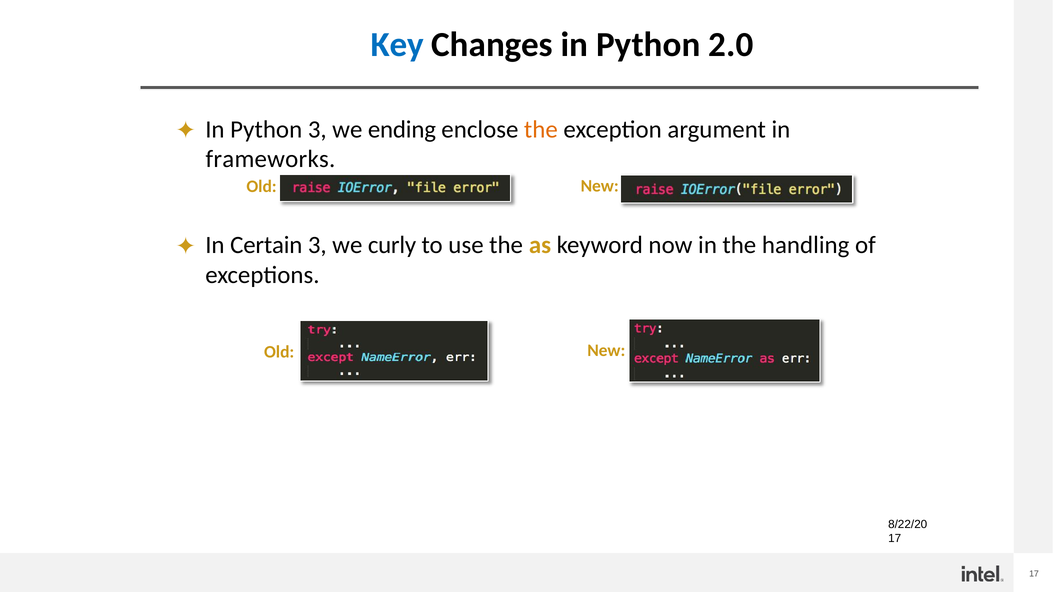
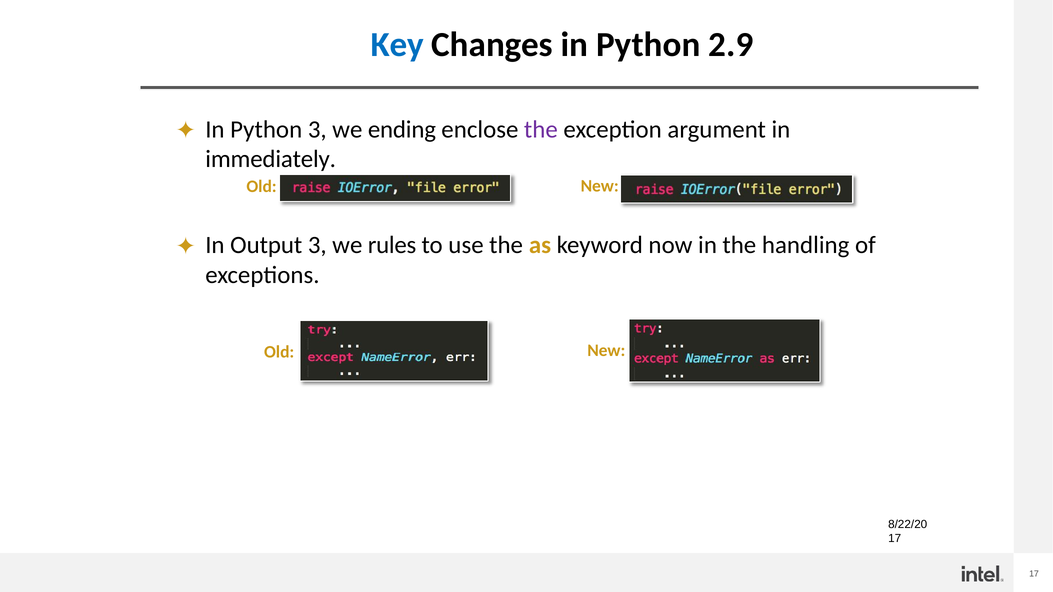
2.0: 2.0 -> 2.9
the at (541, 129) colour: orange -> purple
frameworks: frameworks -> immediately
Certain: Certain -> Output
curly: curly -> rules
